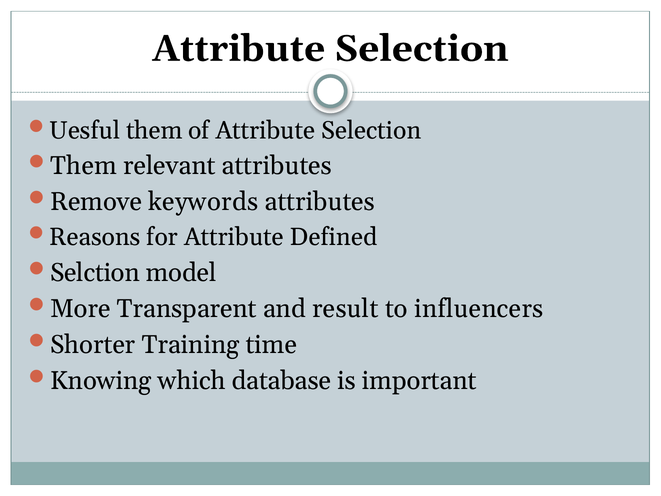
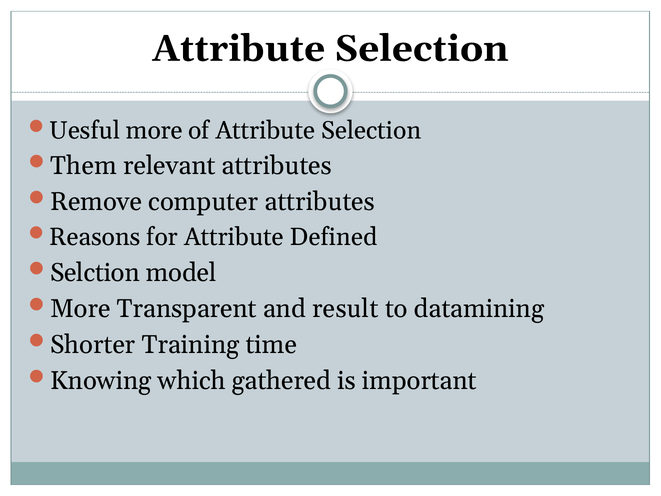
Uesful them: them -> more
keywords: keywords -> computer
influencers: influencers -> datamining
database: database -> gathered
